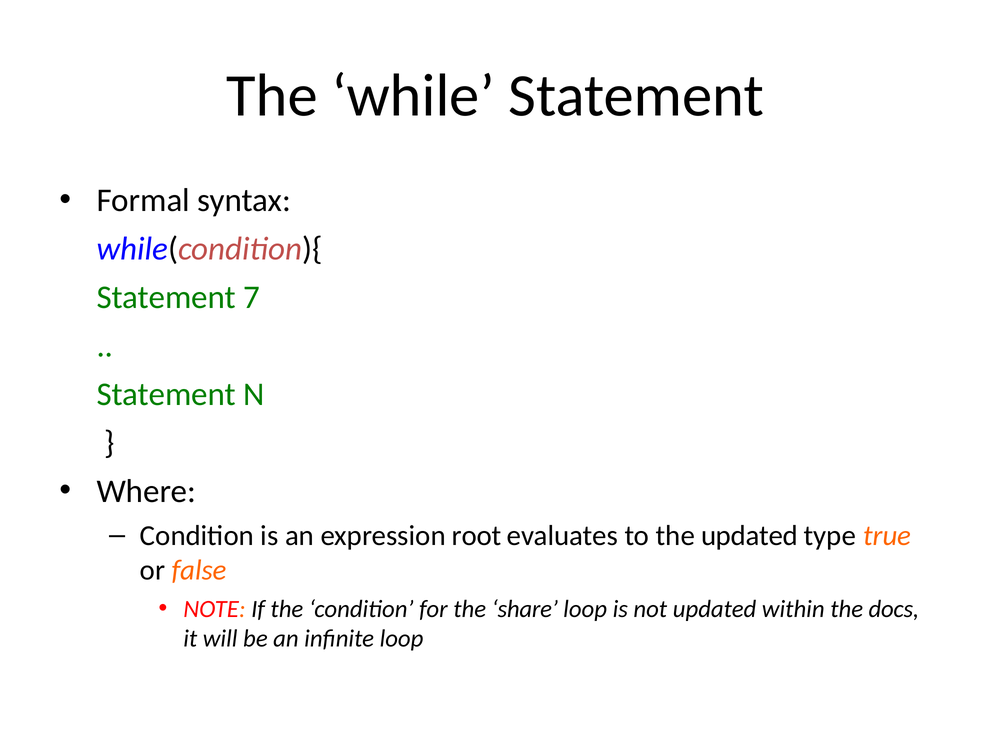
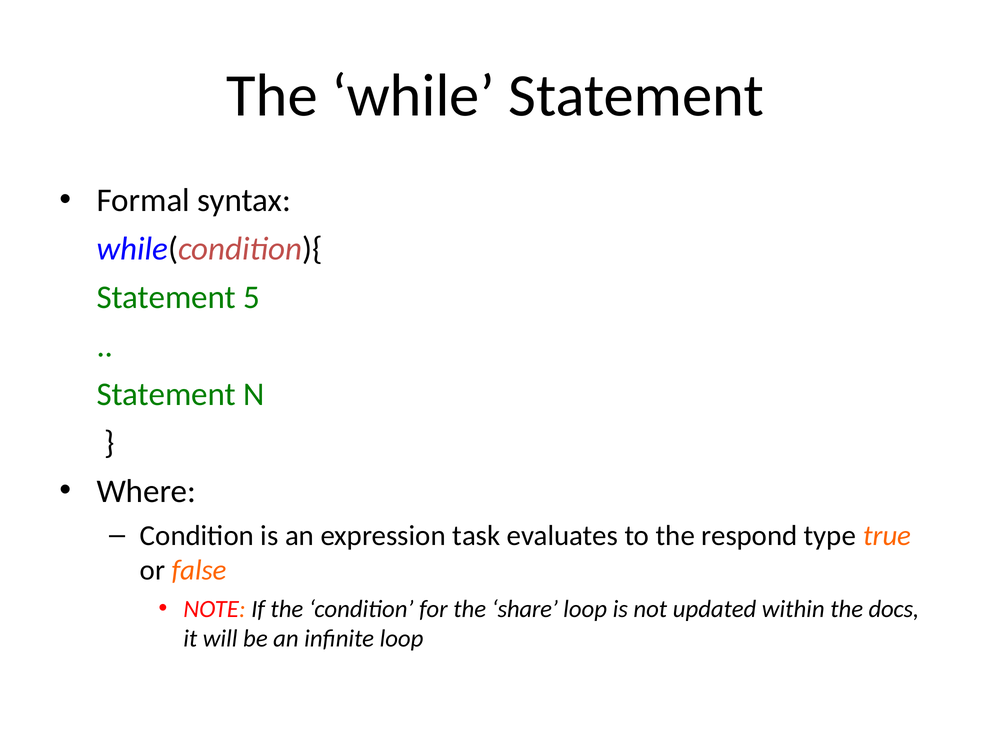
7: 7 -> 5
root: root -> task
the updated: updated -> respond
